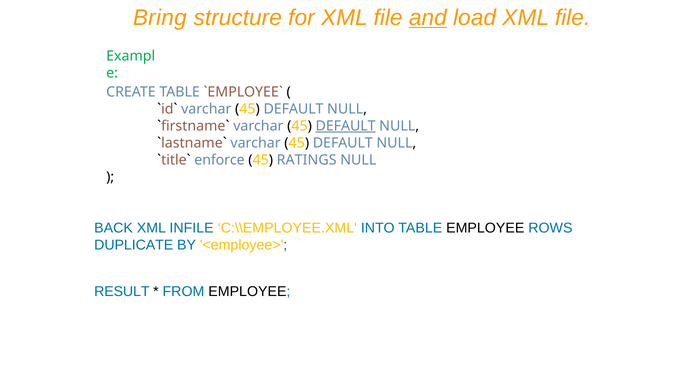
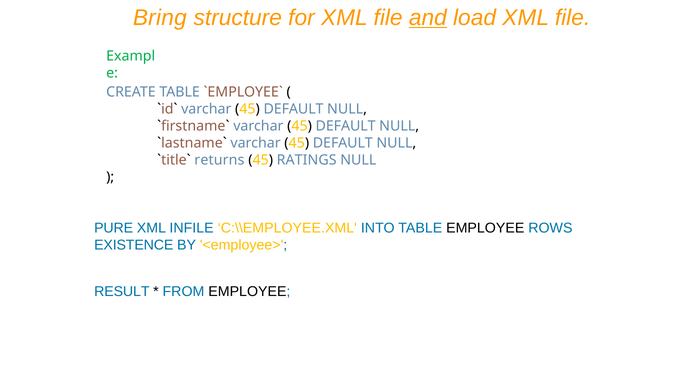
DEFAULT at (346, 126) underline: present -> none
enforce: enforce -> returns
BACK: BACK -> PURE
DUPLICATE: DUPLICATE -> EXISTENCE
